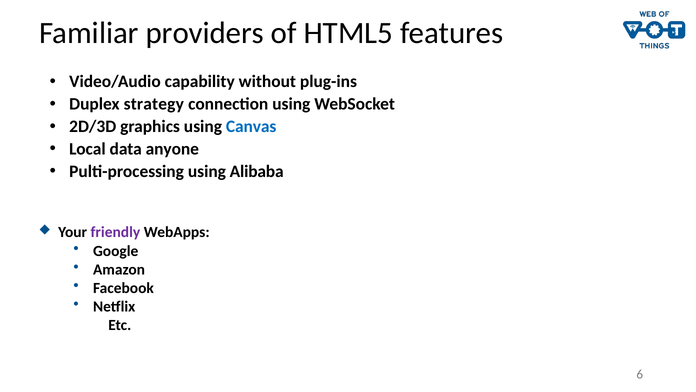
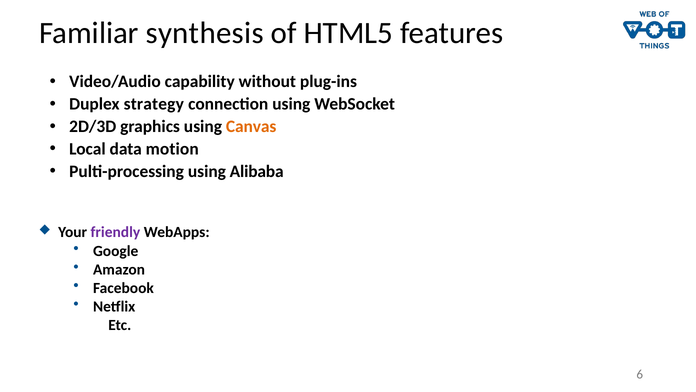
providers: providers -> synthesis
Canvas colour: blue -> orange
anyone: anyone -> motion
